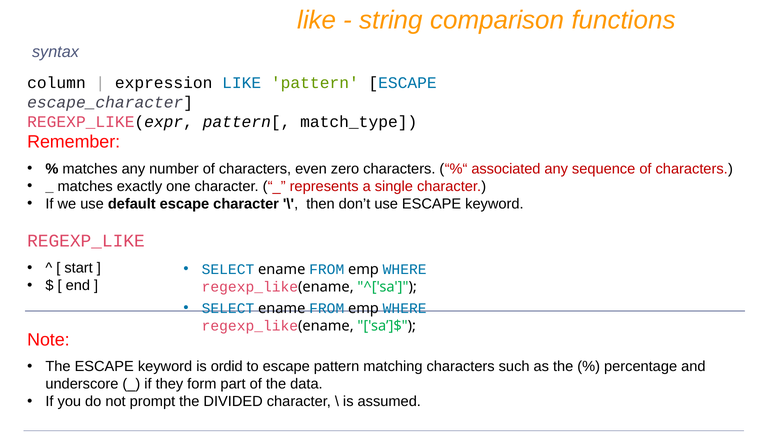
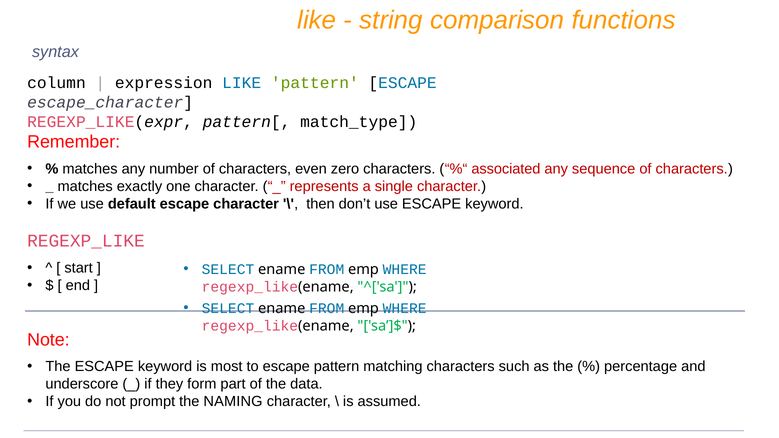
ordid: ordid -> most
DIVIDED: DIVIDED -> NAMING
